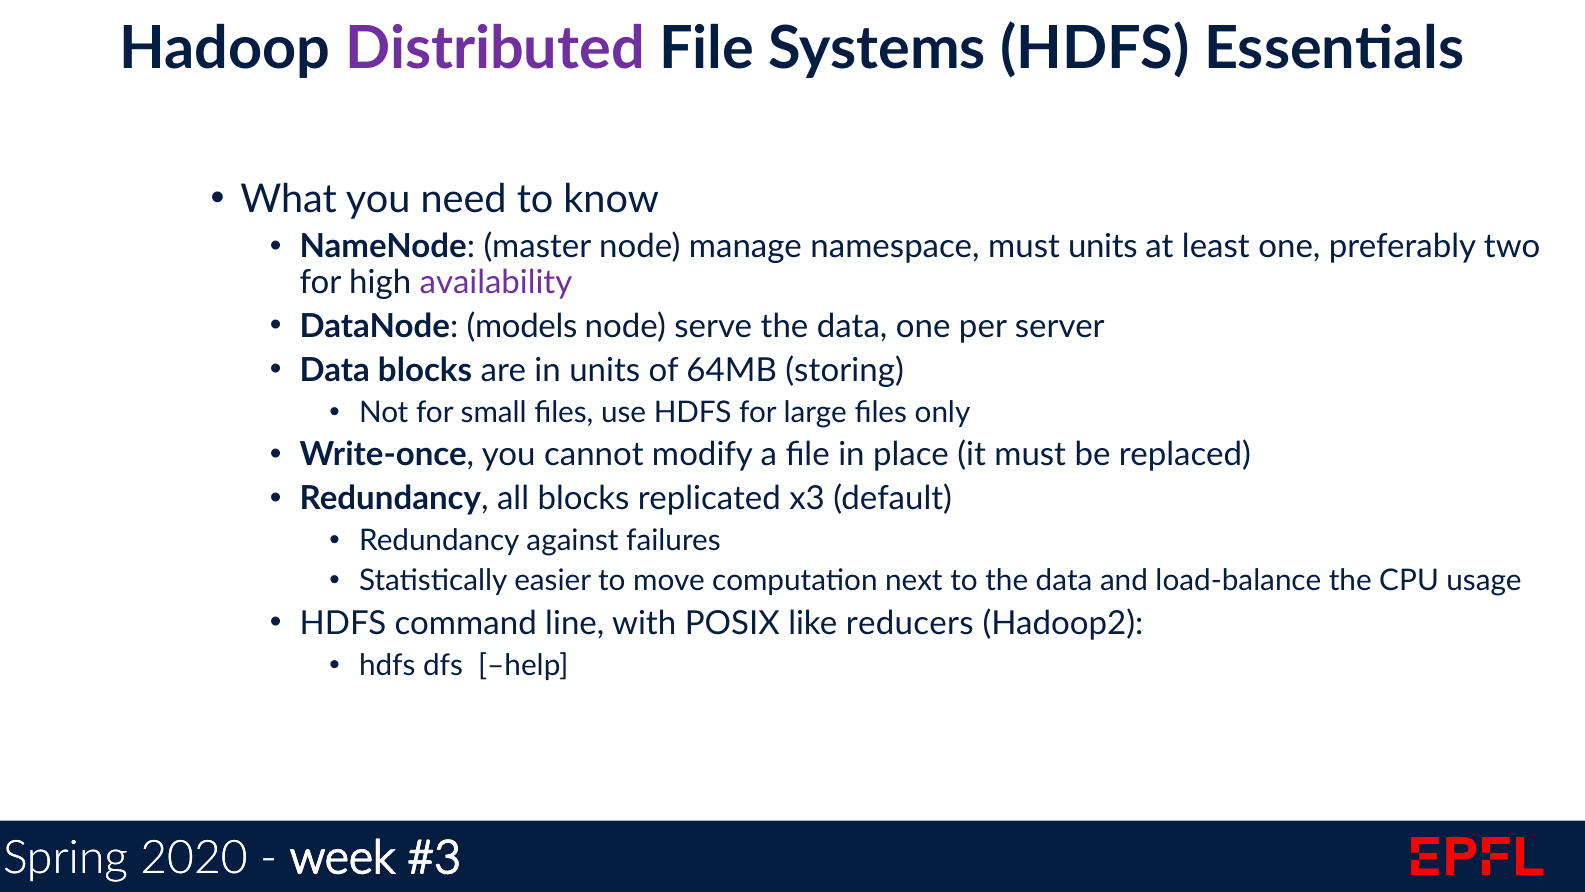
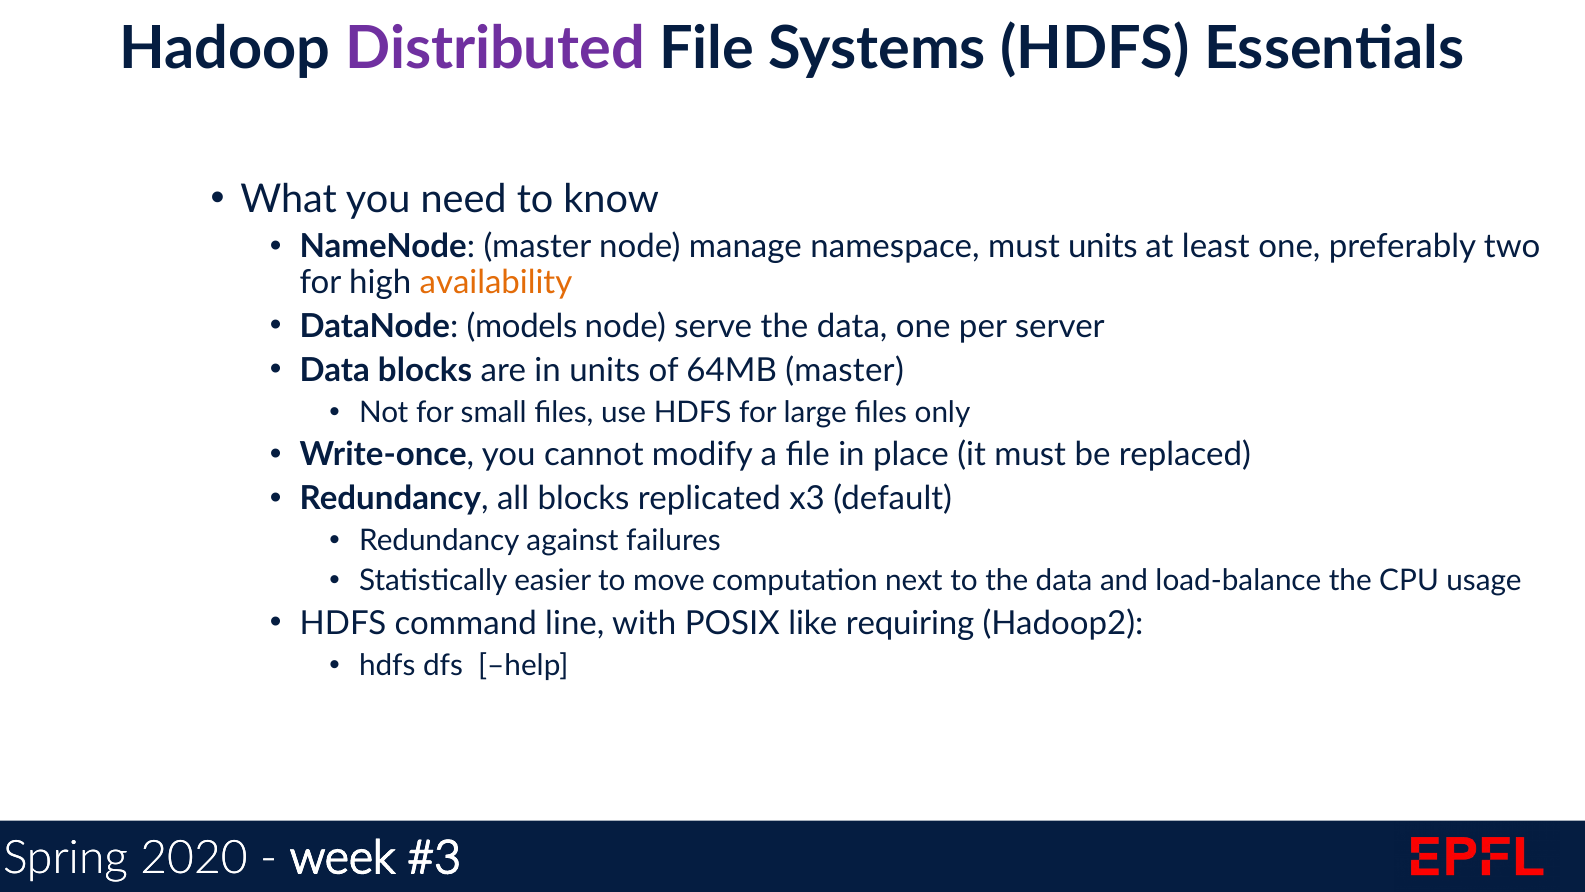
availability colour: purple -> orange
64MB storing: storing -> master
reducers: reducers -> requiring
